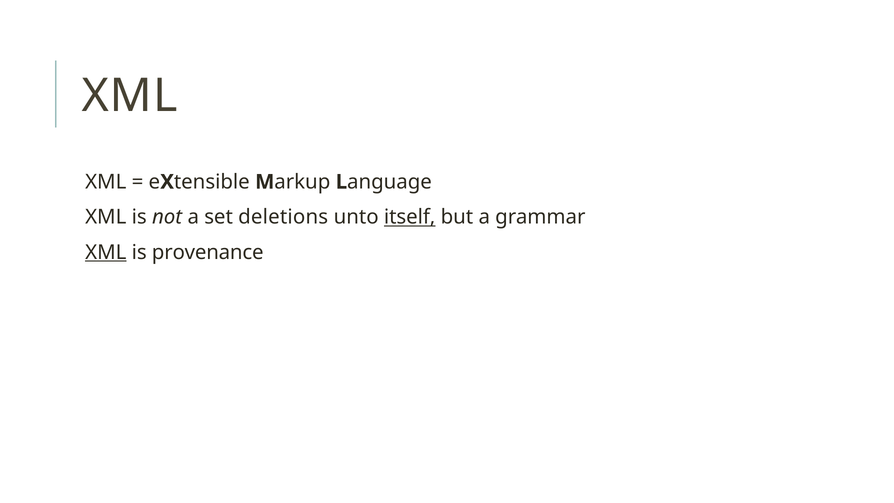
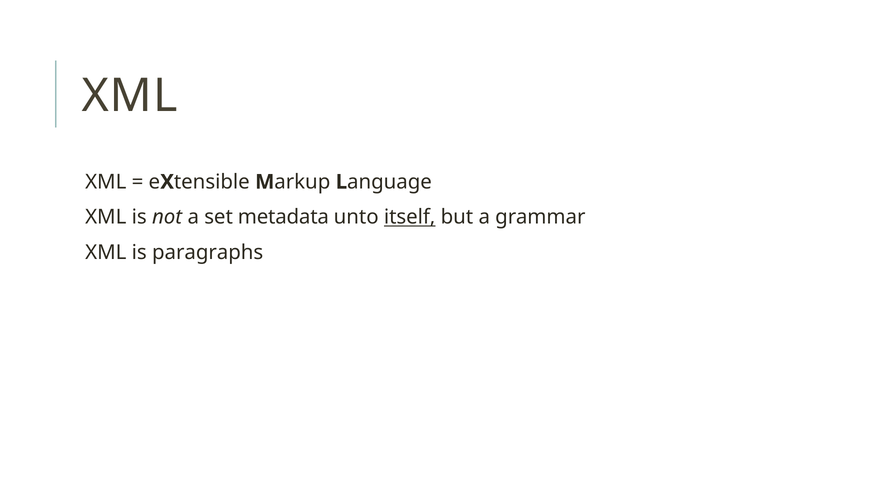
deletions: deletions -> metadata
XML at (106, 252) underline: present -> none
provenance: provenance -> paragraphs
